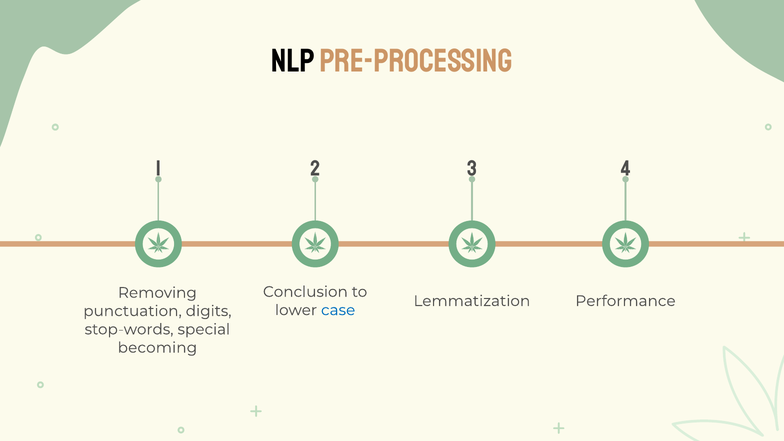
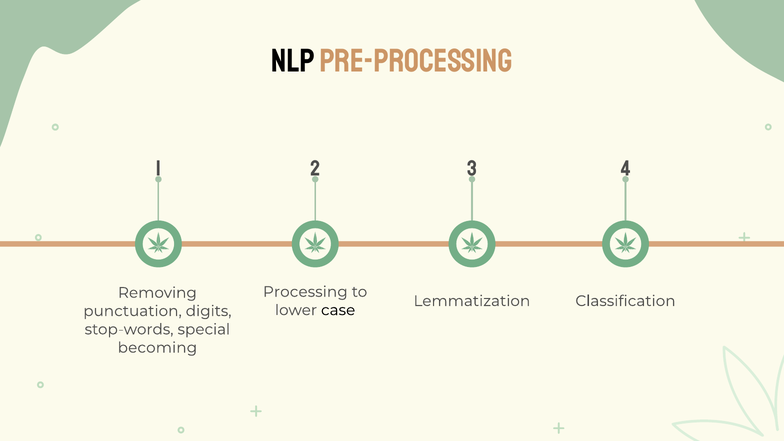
Conclusion: Conclusion -> Processing
Performance: Performance -> Classification
case colour: blue -> black
